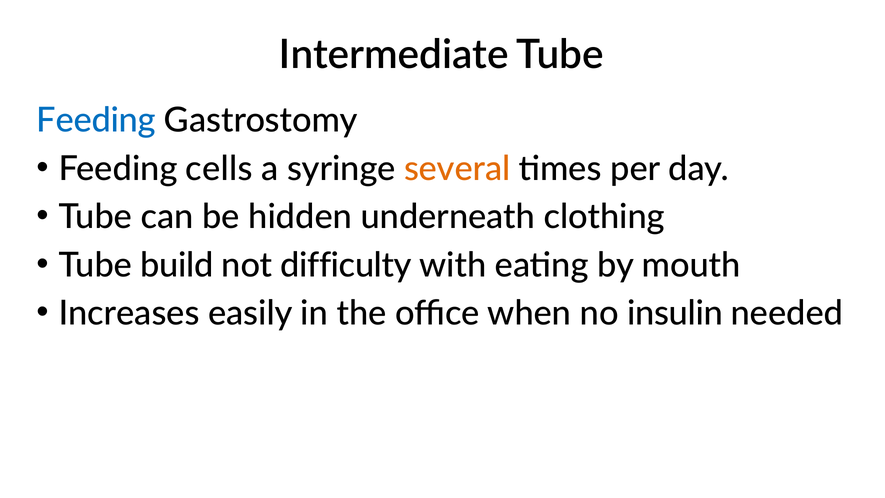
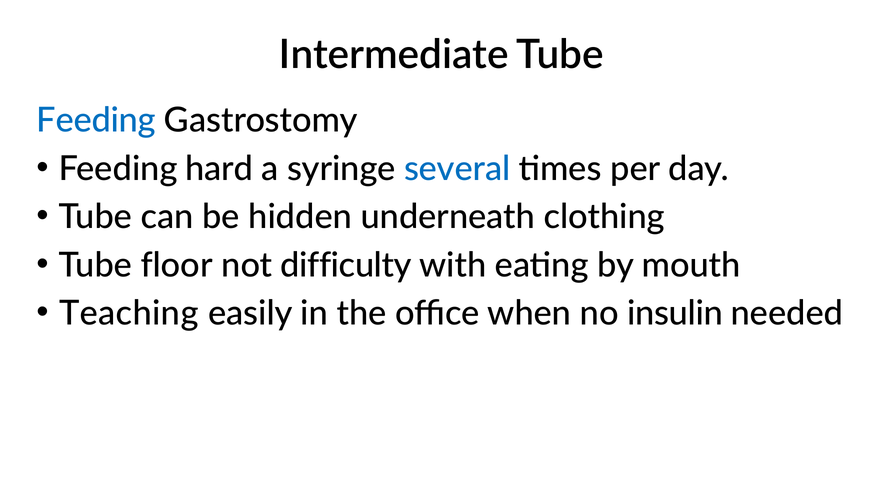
cells: cells -> hard
several colour: orange -> blue
build: build -> floor
Increases: Increases -> Teaching
